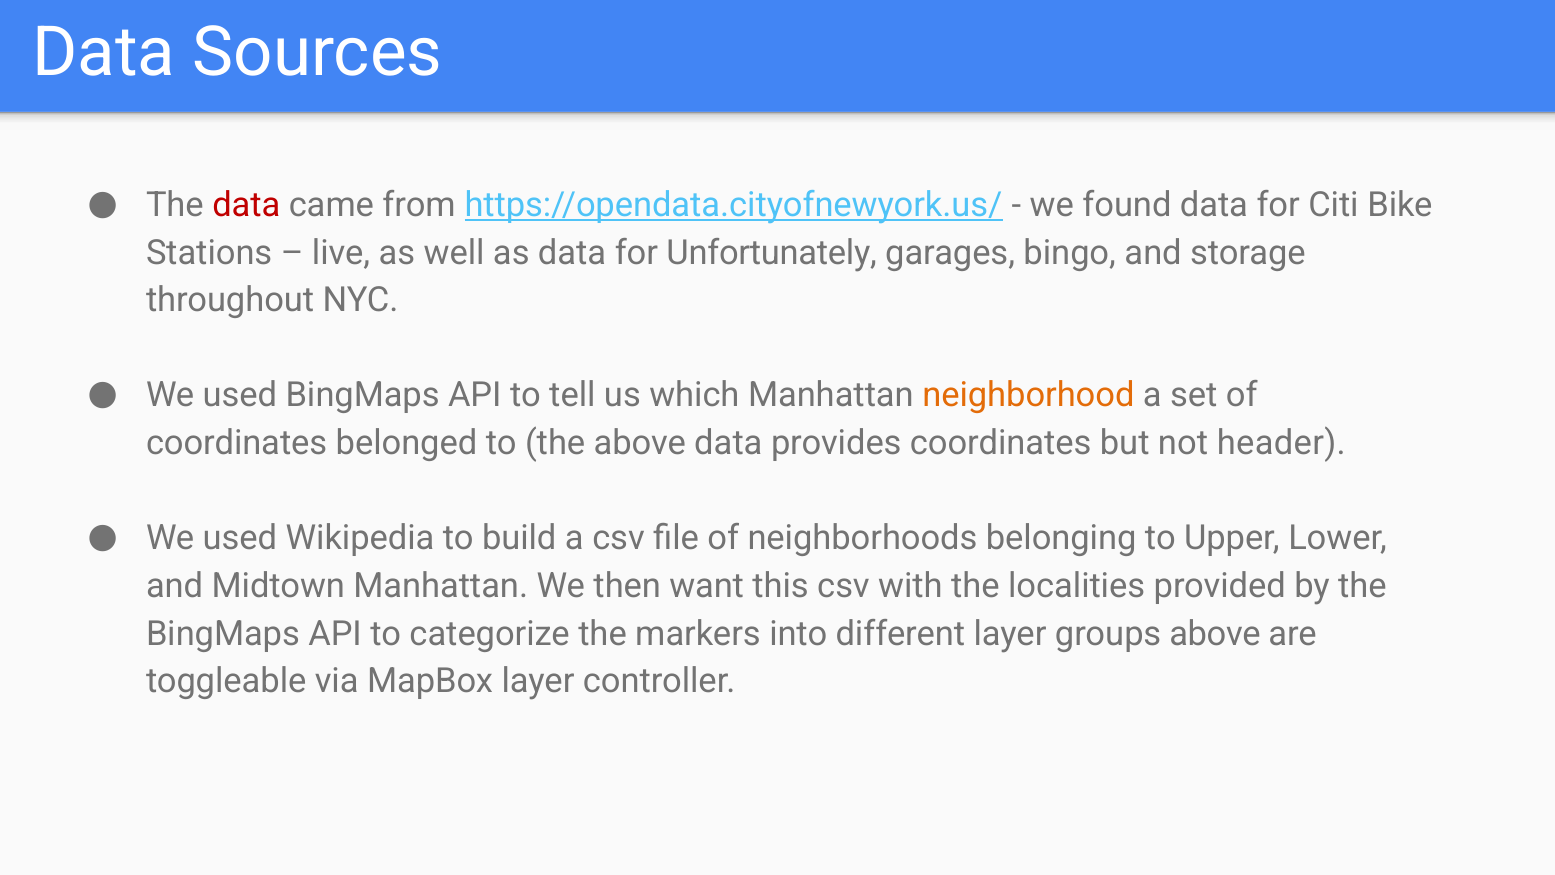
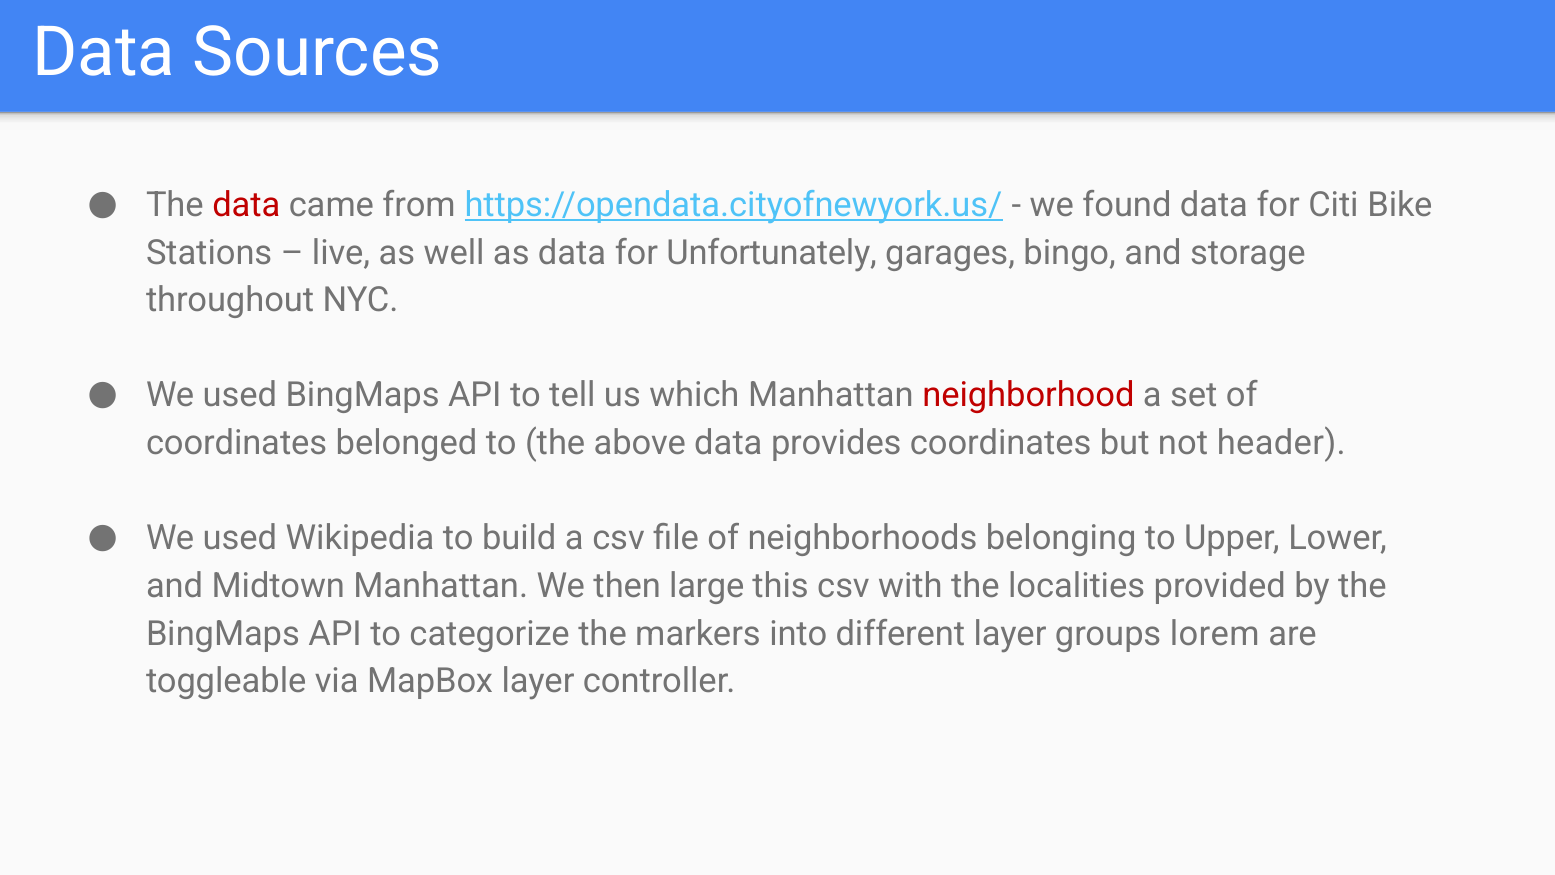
neighborhood colour: orange -> red
want: want -> large
groups above: above -> lorem
